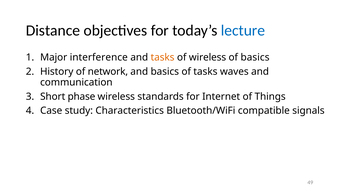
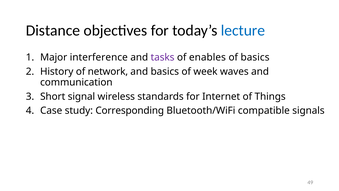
tasks at (163, 57) colour: orange -> purple
of wireless: wireless -> enables
of tasks: tasks -> week
phase: phase -> signal
Characteristics: Characteristics -> Corresponding
